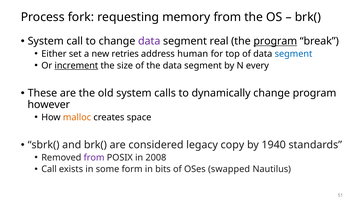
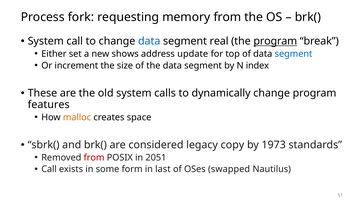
data at (149, 41) colour: purple -> blue
retries: retries -> shows
human: human -> update
increment underline: present -> none
every: every -> index
however: however -> features
1940: 1940 -> 1973
from at (94, 157) colour: purple -> red
2008: 2008 -> 2051
bits: bits -> last
